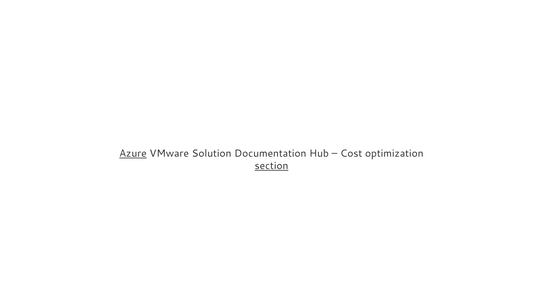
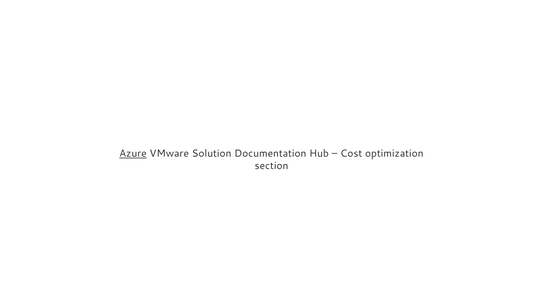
section underline: present -> none
